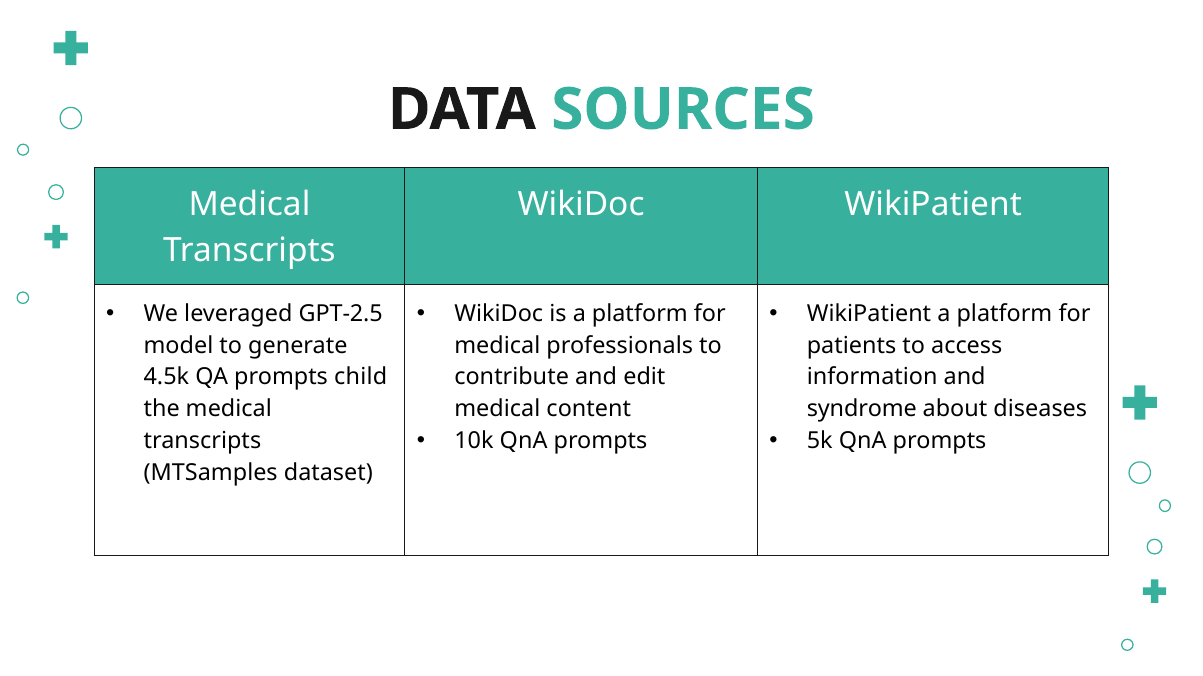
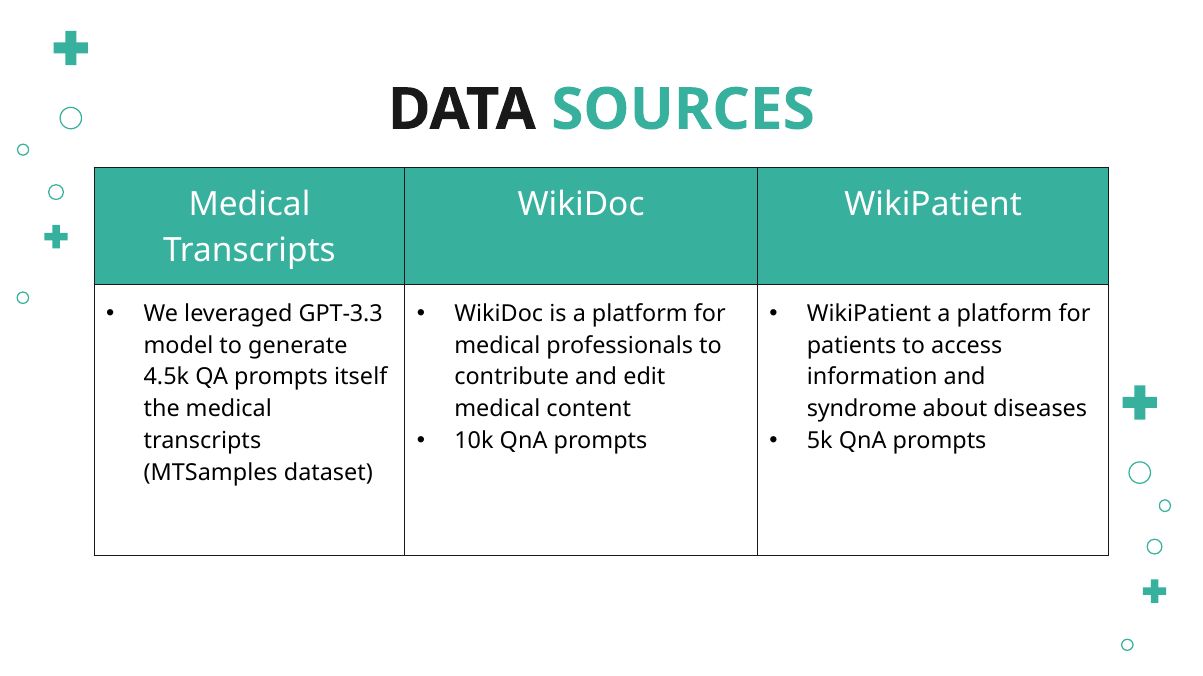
GPT-2.5: GPT-2.5 -> GPT-3.3
child: child -> itself
